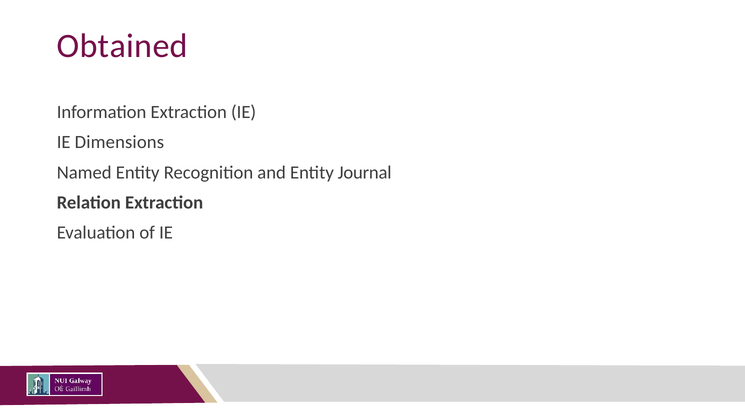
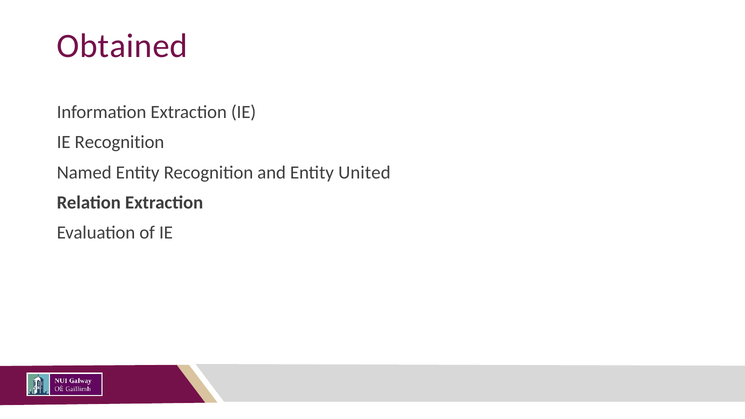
IE Dimensions: Dimensions -> Recognition
Journal: Journal -> United
